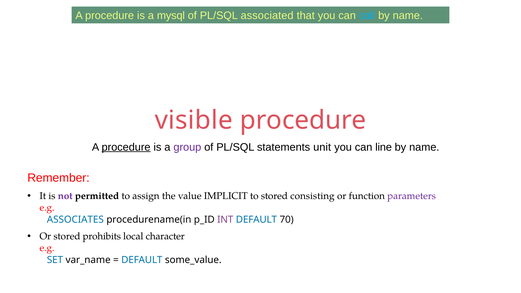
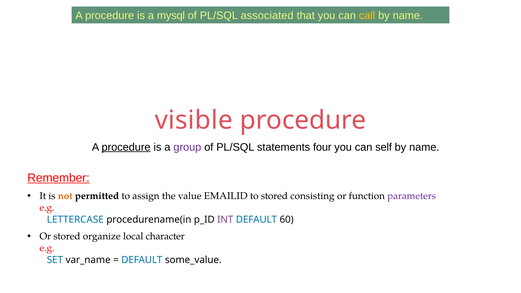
call colour: light blue -> yellow
unit: unit -> four
line: line -> self
Remember underline: none -> present
not colour: purple -> orange
IMPLICIT: IMPLICIT -> EMAILID
ASSOCIATES: ASSOCIATES -> LETTERCASE
70: 70 -> 60
prohibits: prohibits -> organize
